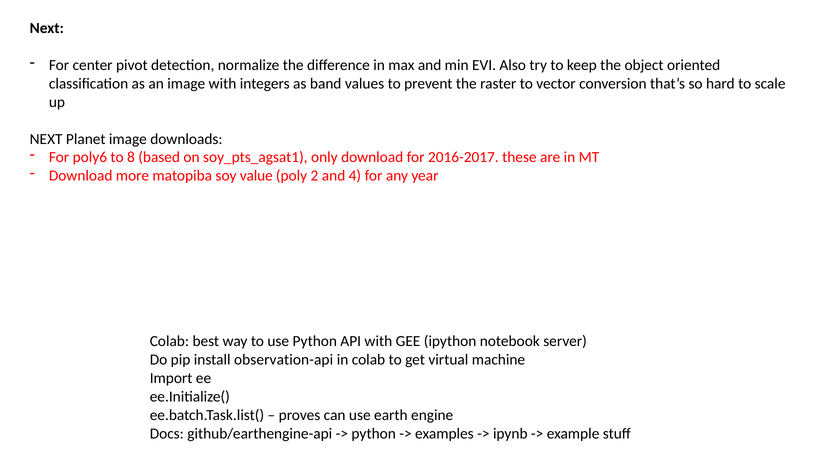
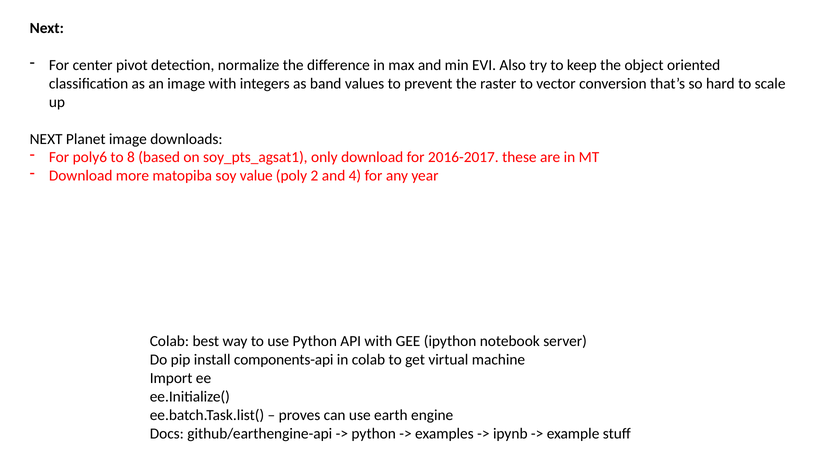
observation-api: observation-api -> components-api
